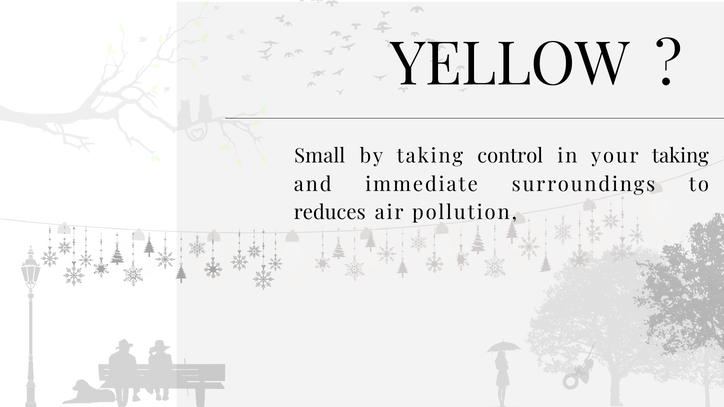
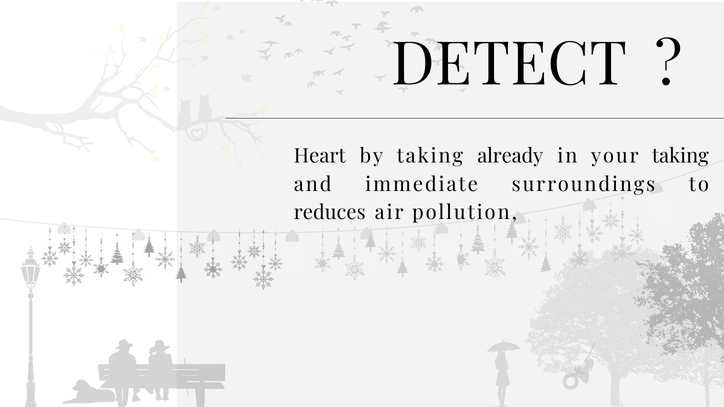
YELLOW: YELLOW -> DETECT
Small: Small -> Heart
control: control -> already
